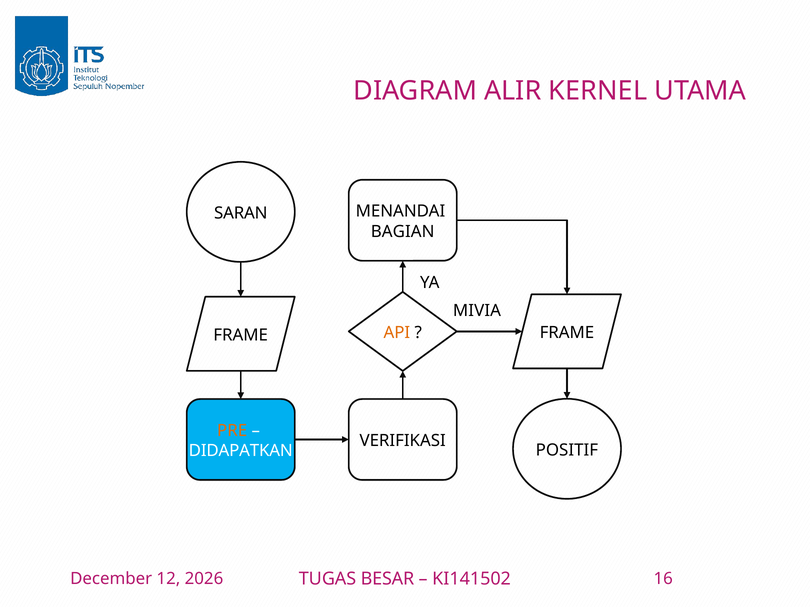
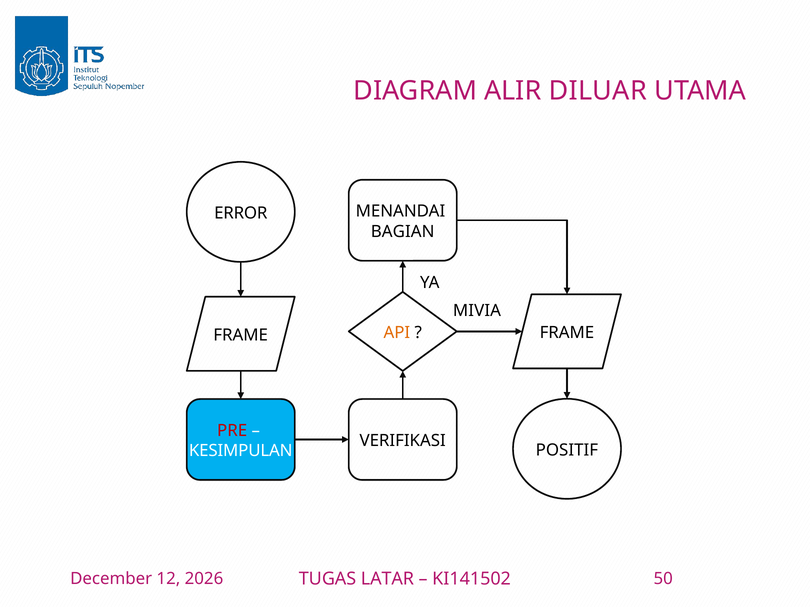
KERNEL: KERNEL -> DILUAR
SARAN: SARAN -> ERROR
PRE colour: orange -> red
DIDAPATKAN: DIDAPATKAN -> KESIMPULAN
BESAR: BESAR -> LATAR
16: 16 -> 50
